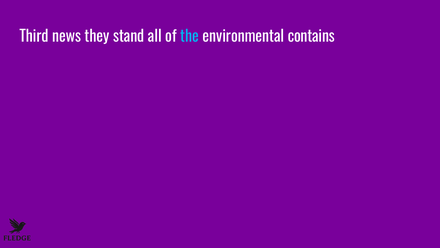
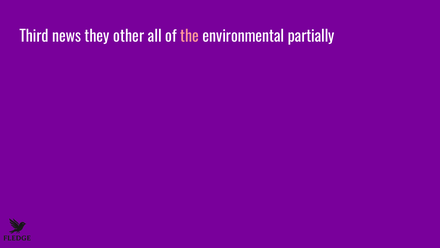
stand: stand -> other
the colour: light blue -> pink
contains: contains -> partially
